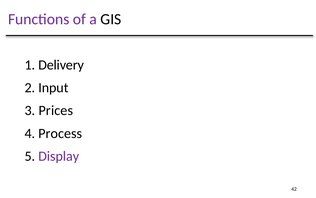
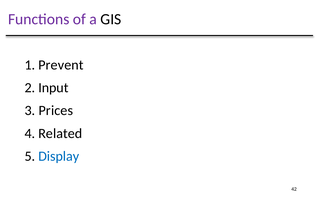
Delivery: Delivery -> Prevent
Process: Process -> Related
Display colour: purple -> blue
